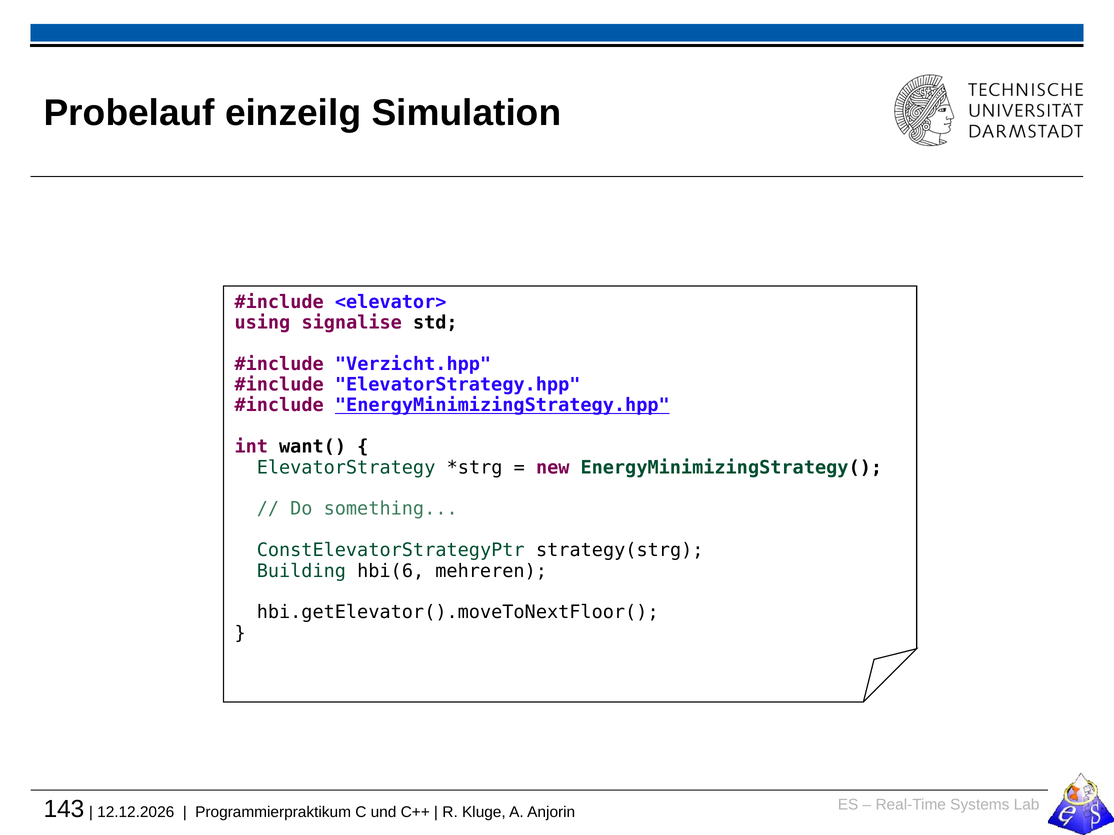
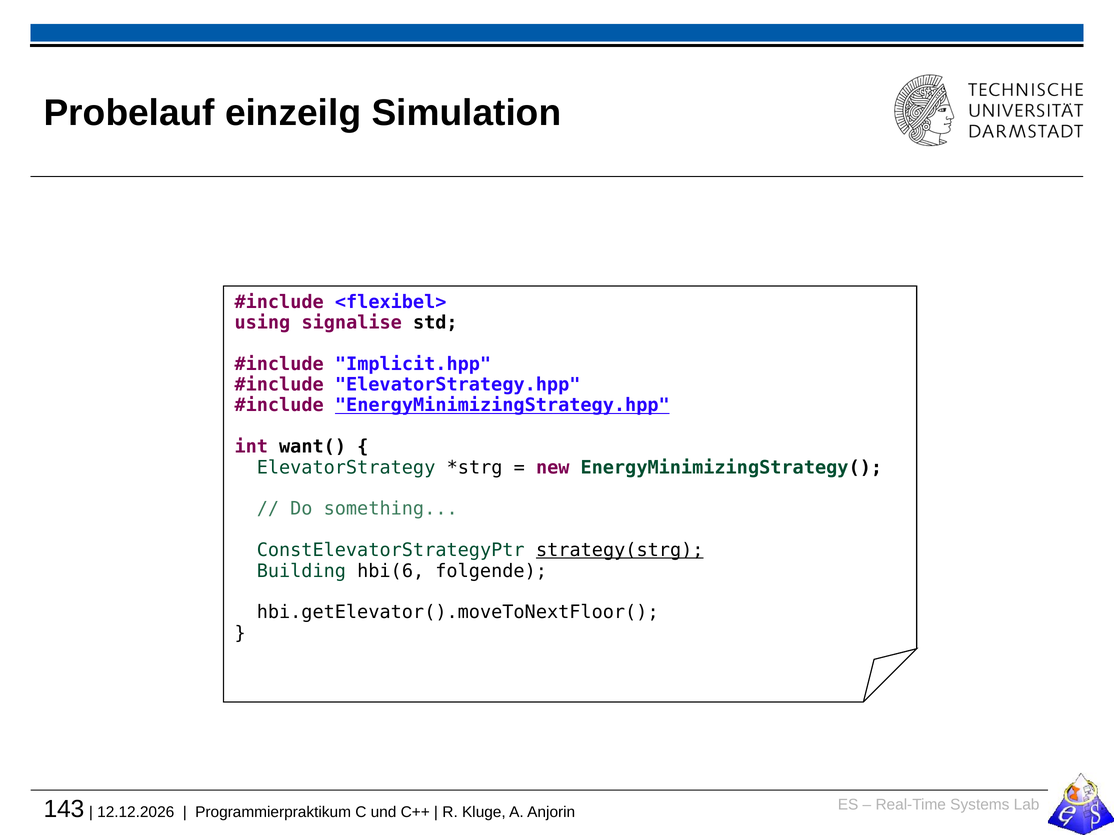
<elevator>: <elevator> -> <flexibel>
Verzicht.hpp: Verzicht.hpp -> Implicit.hpp
strategy(strg underline: none -> present
mehreren: mehreren -> folgende
